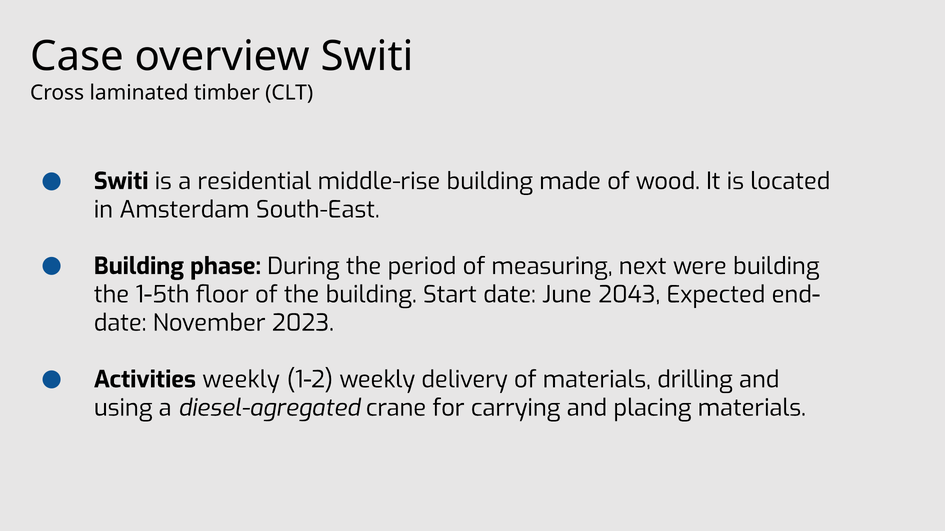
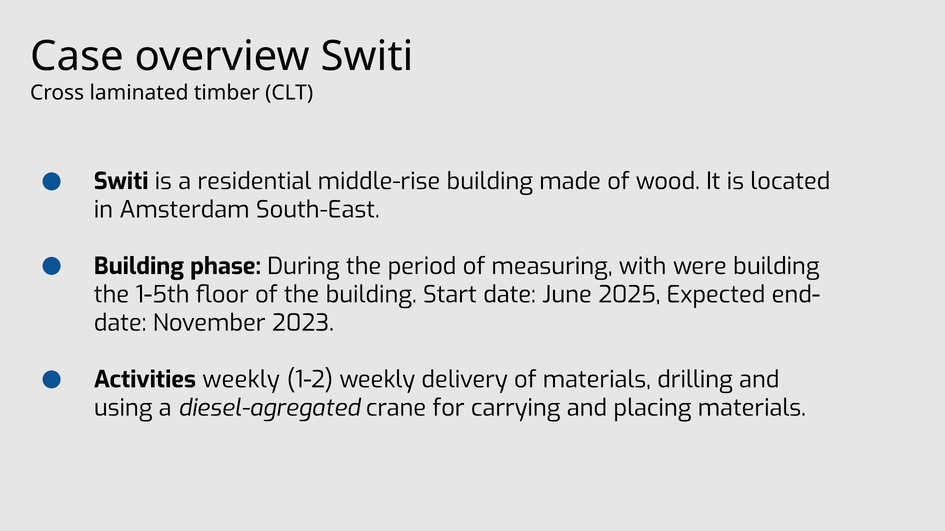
next: next -> with
2043: 2043 -> 2025
